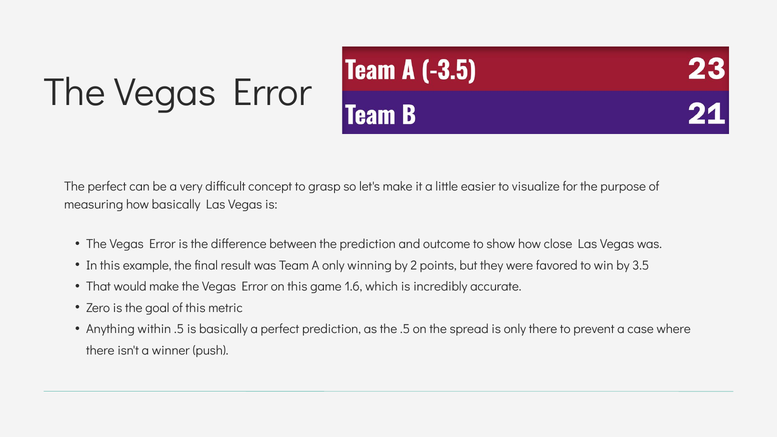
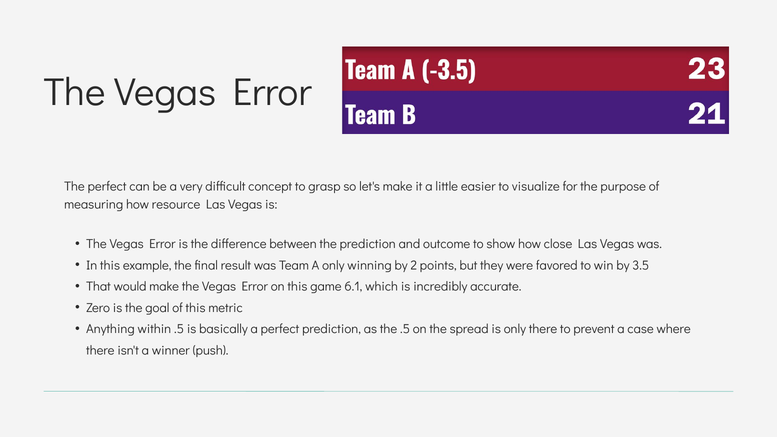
how basically: basically -> resource
1.6: 1.6 -> 6.1
